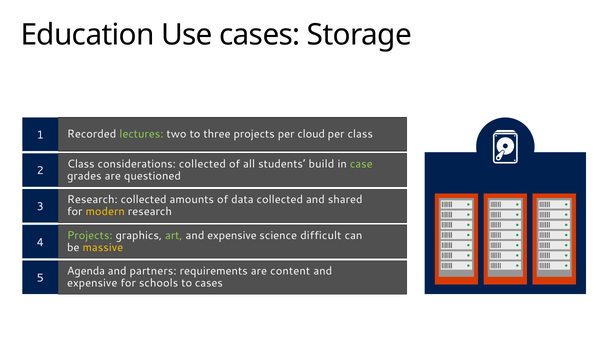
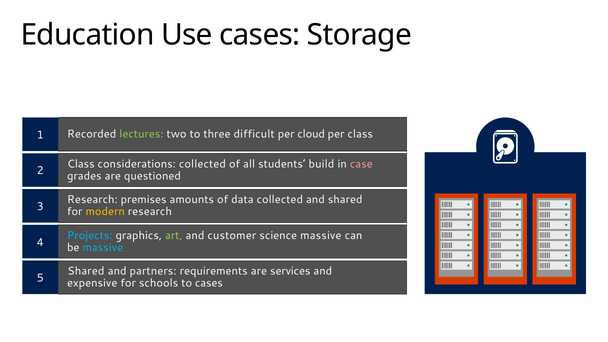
three projects: projects -> difficult
case colour: light green -> pink
Research collected: collected -> premises
Projects at (90, 235) colour: light green -> light blue
expensive at (232, 235): expensive -> customer
science difficult: difficult -> massive
massive at (103, 247) colour: yellow -> light blue
Agenda at (86, 271): Agenda -> Shared
content: content -> services
